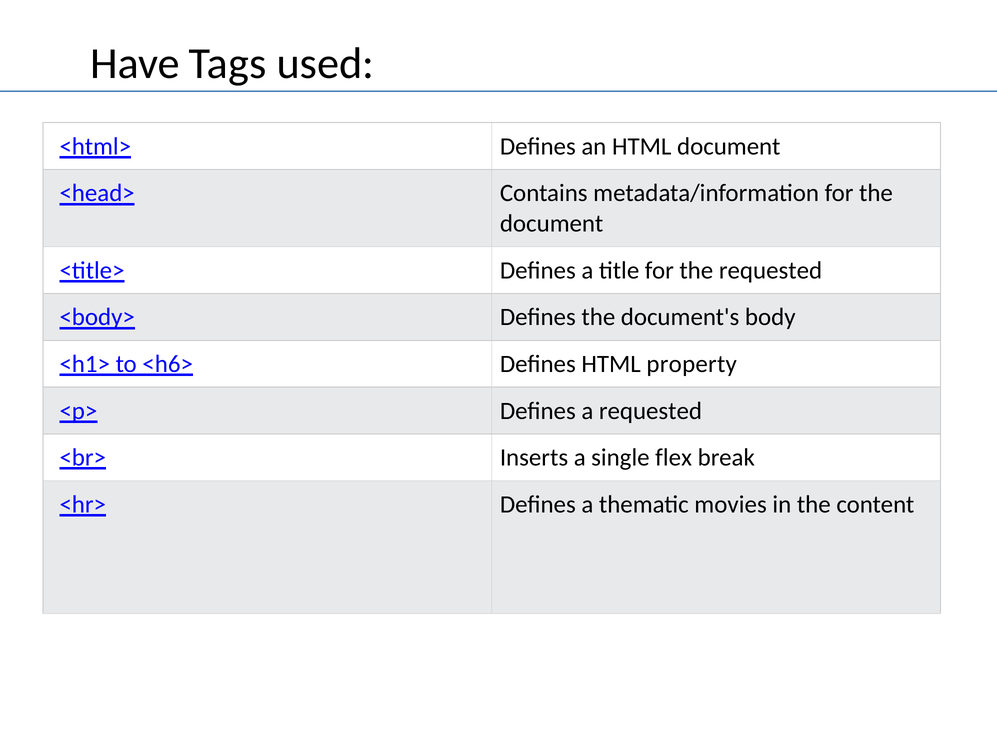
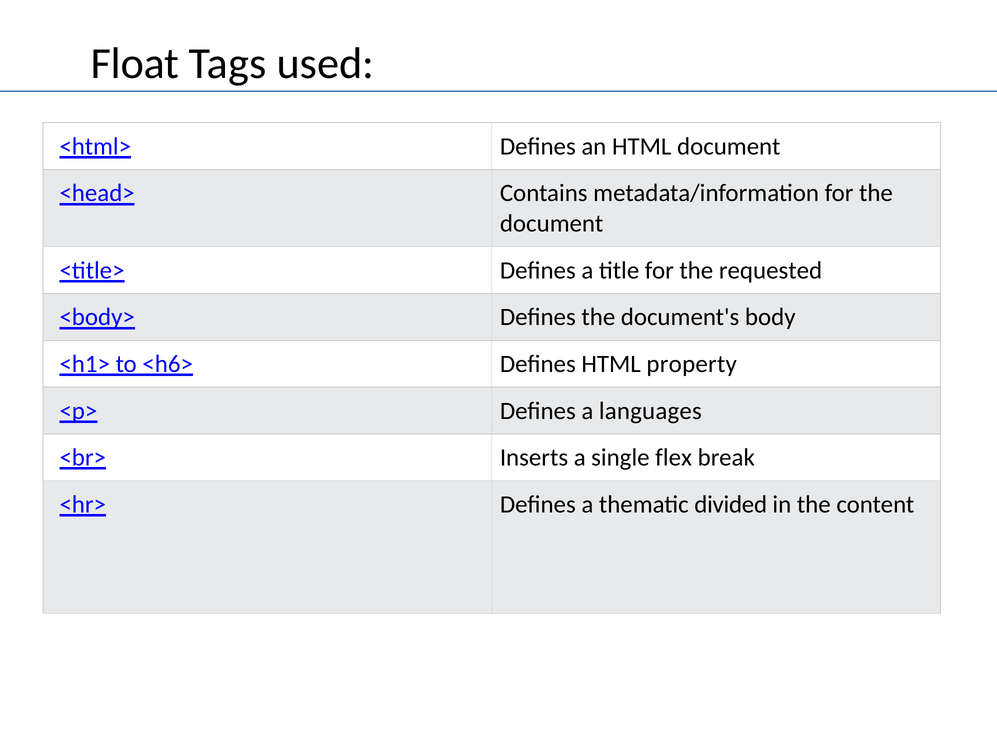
Have: Have -> Float
a requested: requested -> languages
movies: movies -> divided
